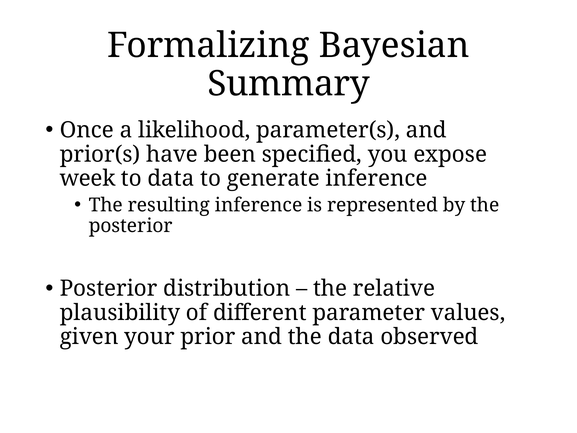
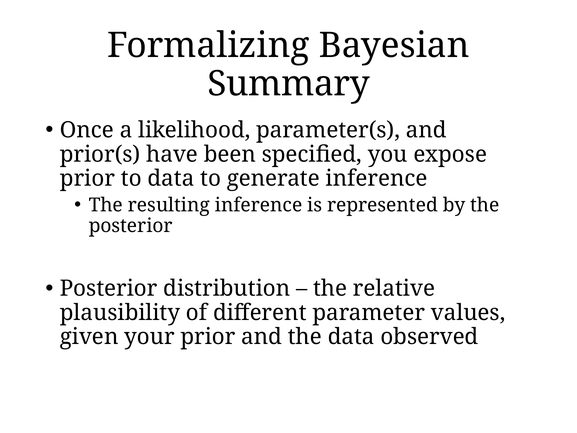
week at (88, 178): week -> prior
